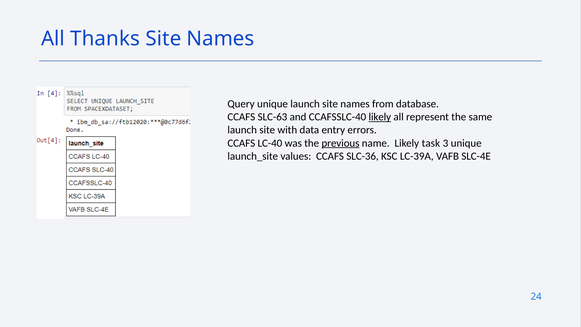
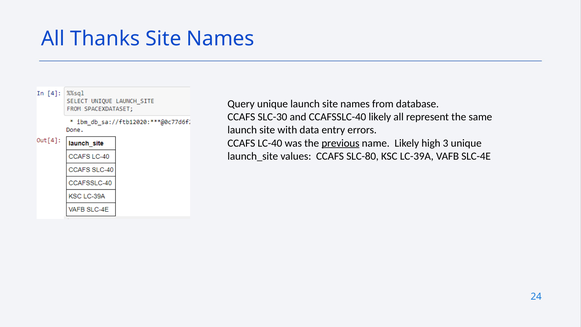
SLC-63: SLC-63 -> SLC-30
likely at (380, 117) underline: present -> none
task: task -> high
SLC-36: SLC-36 -> SLC-80
